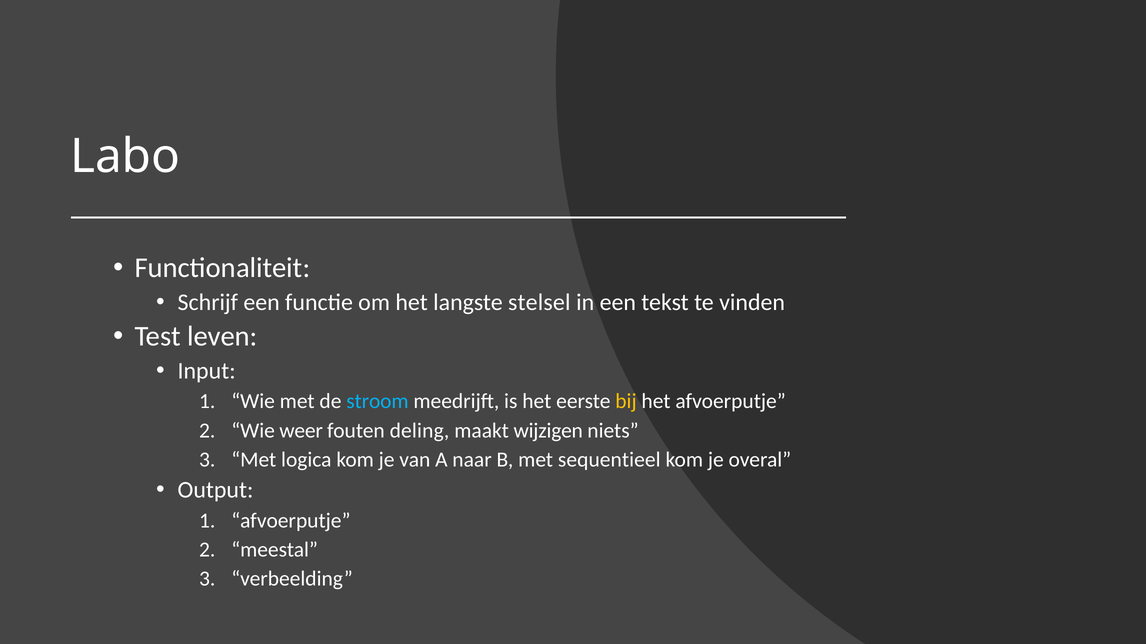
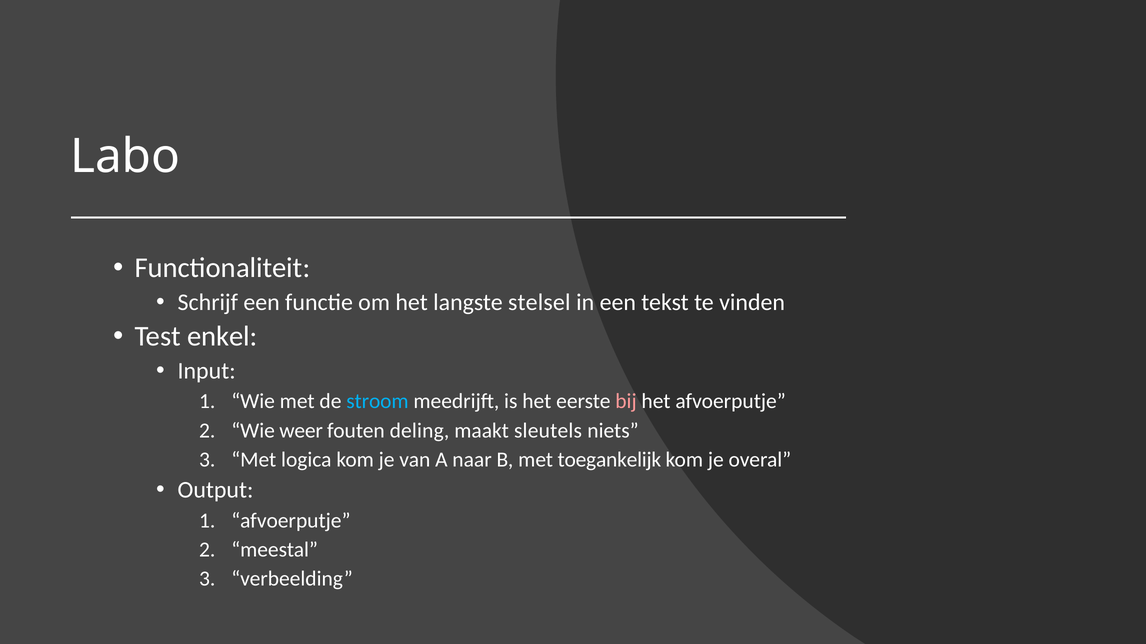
leven: leven -> enkel
bij colour: yellow -> pink
wijzigen: wijzigen -> sleutels
sequentieel: sequentieel -> toegankelijk
